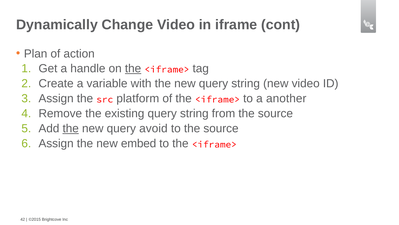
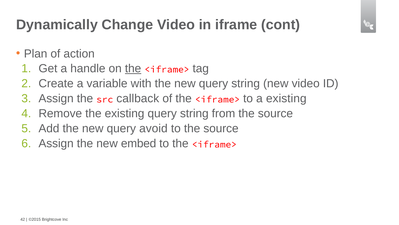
platform: platform -> callback
a another: another -> existing
the at (71, 128) underline: present -> none
